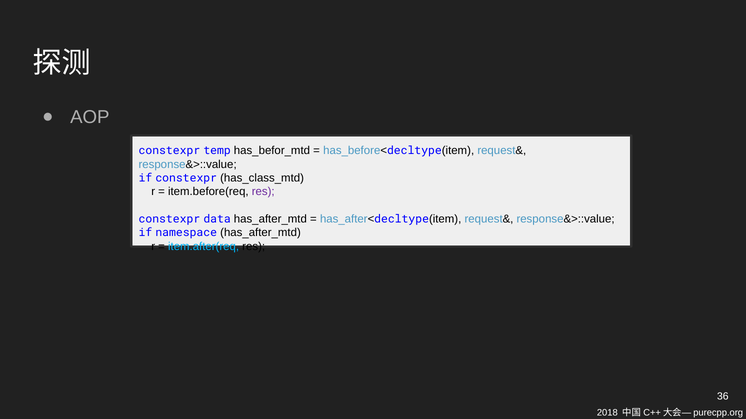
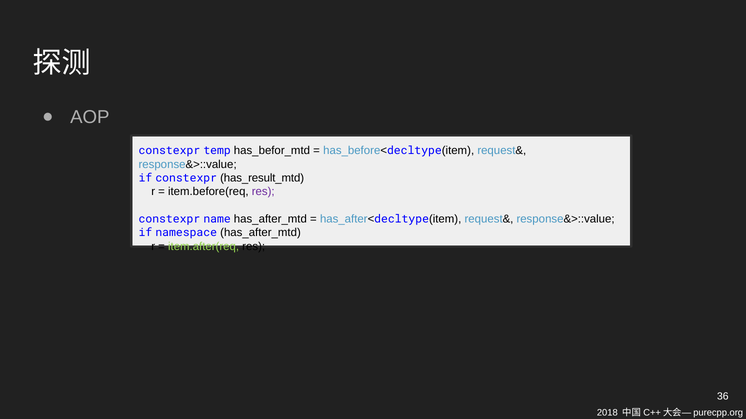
has_class_mtd: has_class_mtd -> has_result_mtd
data: data -> name
item.after(req colour: light blue -> light green
